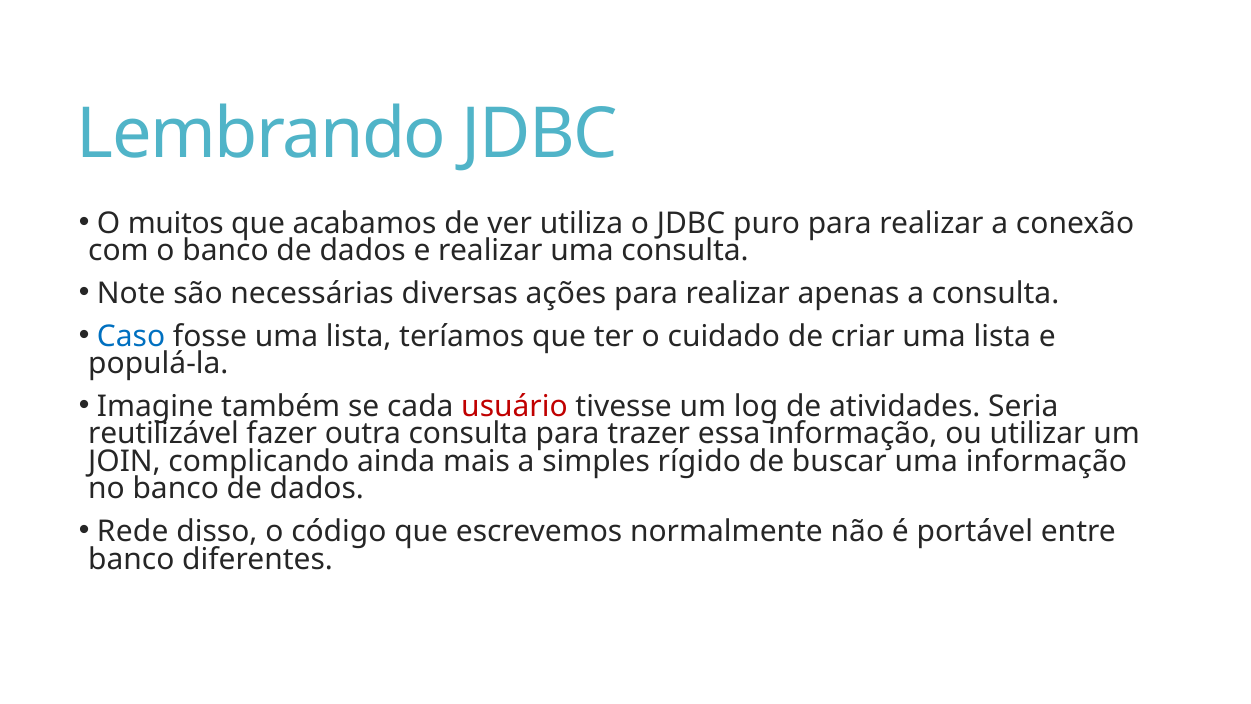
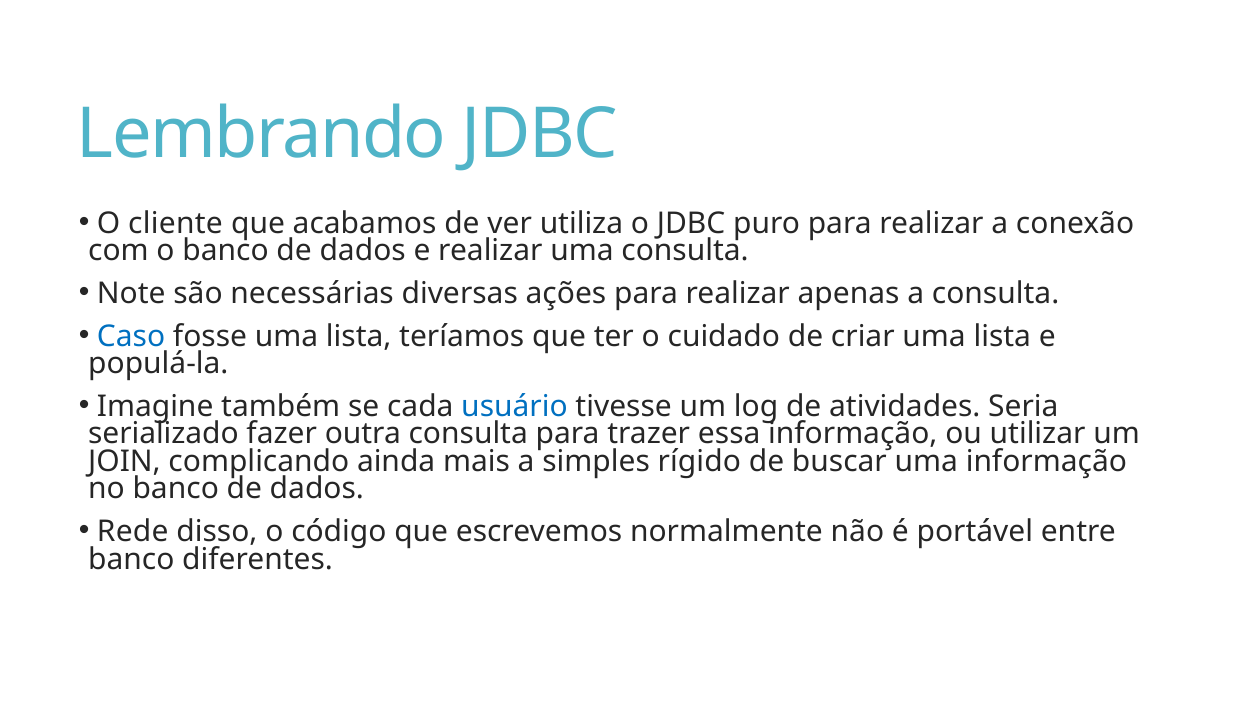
muitos: muitos -> cliente
usuário colour: red -> blue
reutilizável: reutilizável -> serializado
